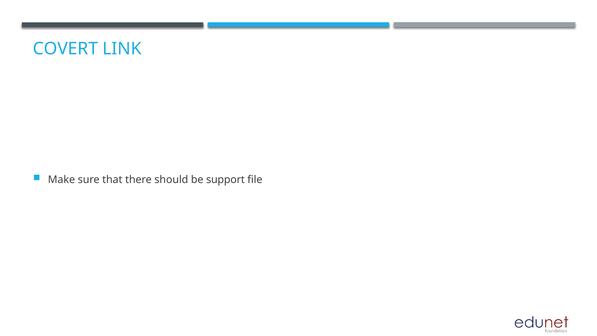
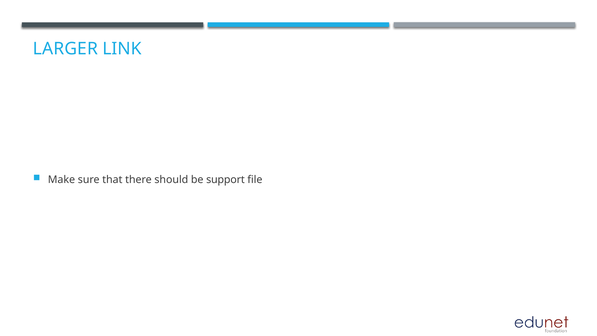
COVERT: COVERT -> LARGER
